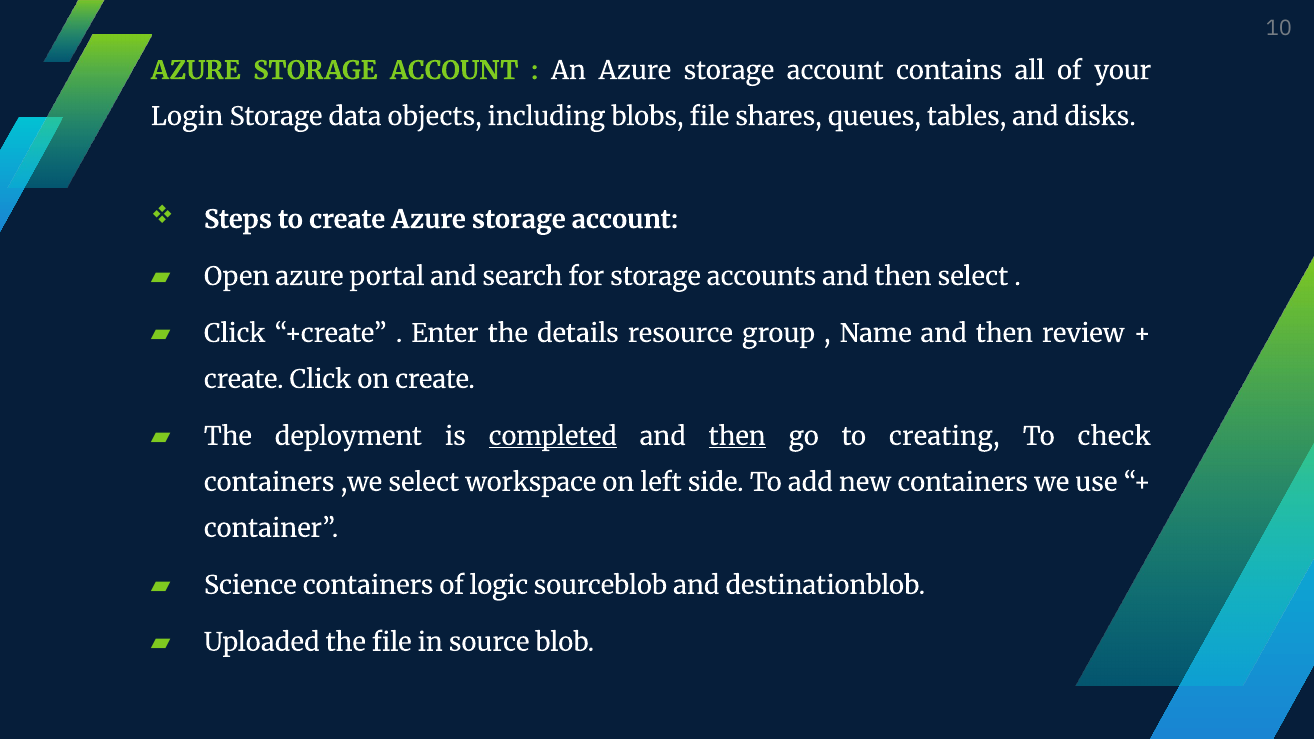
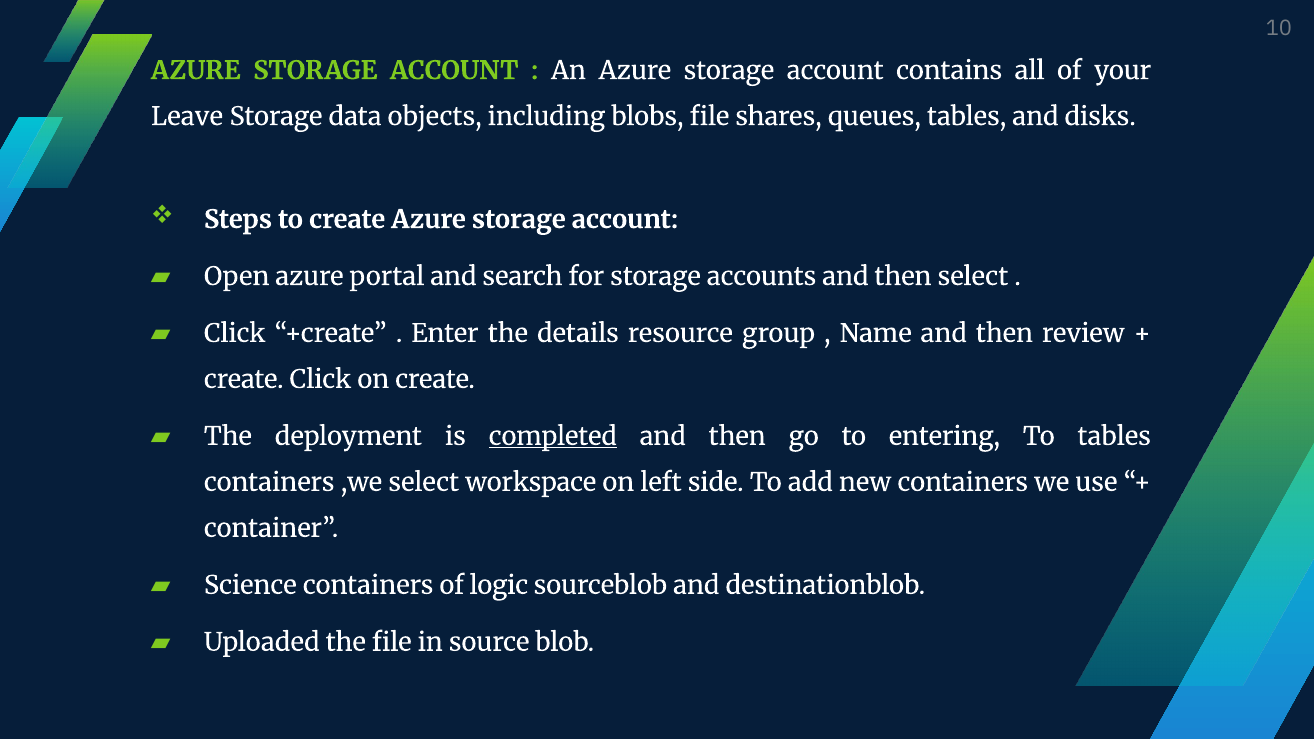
Login: Login -> Leave
then at (737, 437) underline: present -> none
creating: creating -> entering
To check: check -> tables
